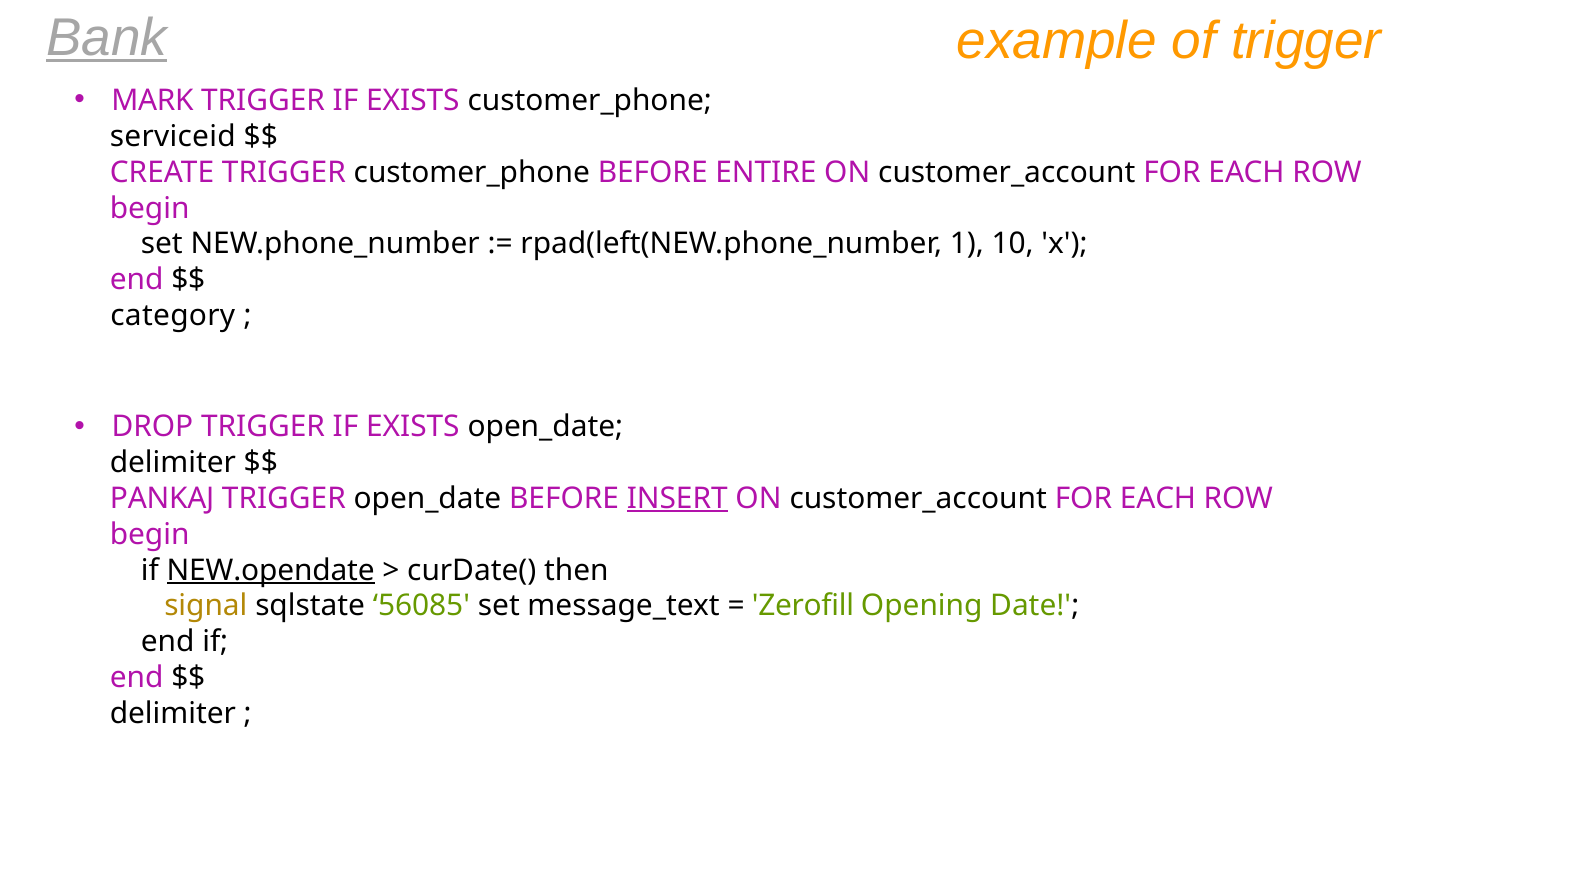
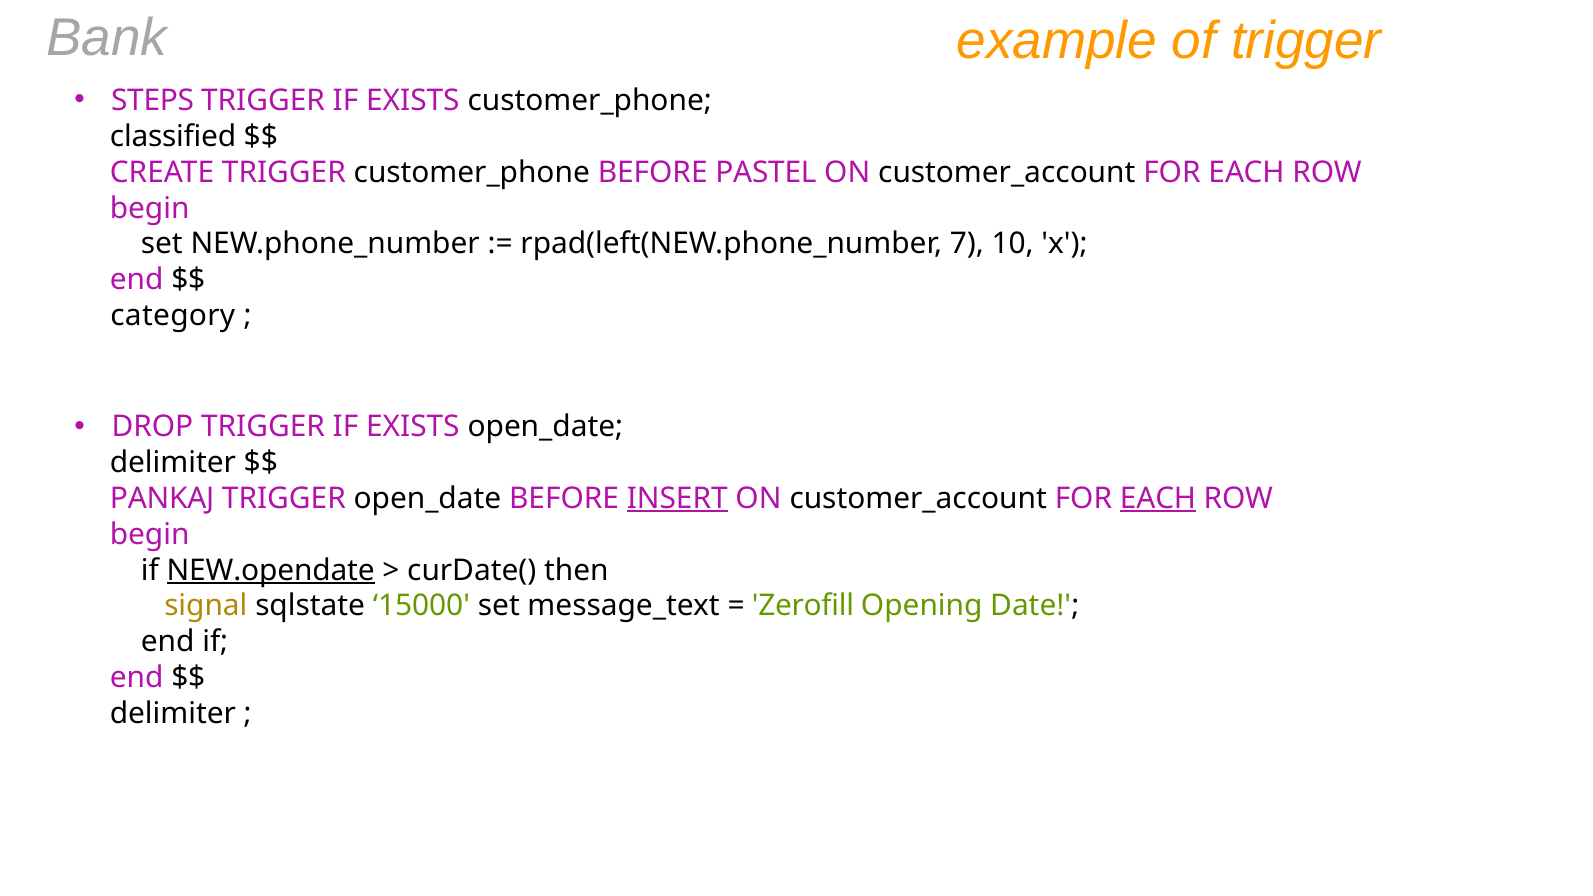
Bank underline: present -> none
MARK: MARK -> STEPS
serviceid: serviceid -> classified
ENTIRE: ENTIRE -> PASTEL
1: 1 -> 7
EACH at (1158, 499) underline: none -> present
56085: 56085 -> 15000
